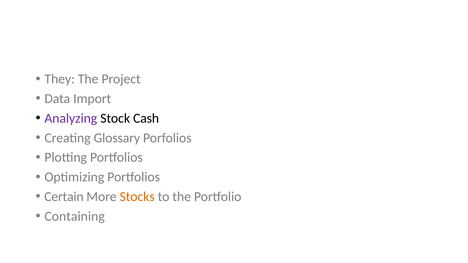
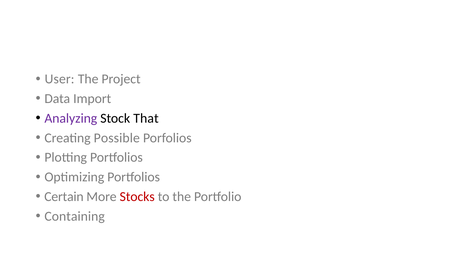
They: They -> User
Cash: Cash -> That
Glossary: Glossary -> Possible
Stocks colour: orange -> red
